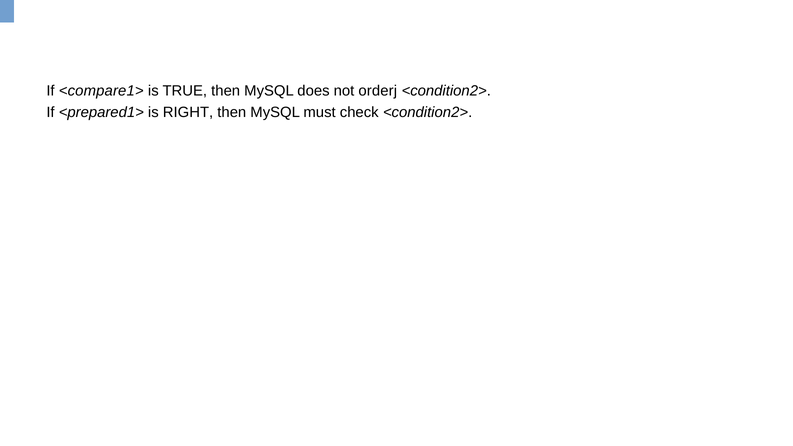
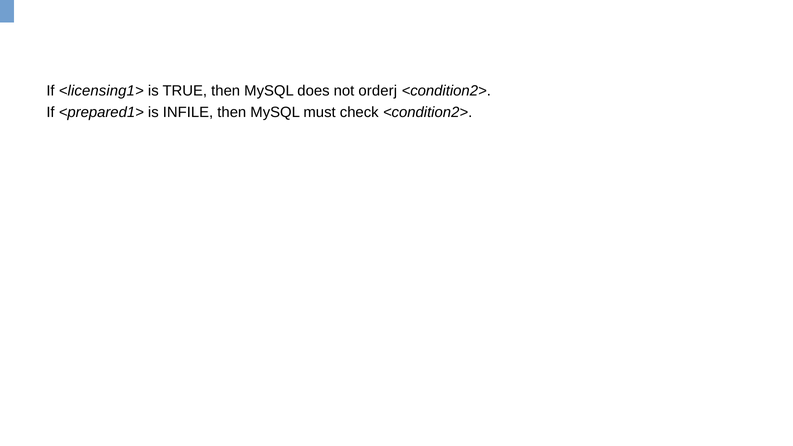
<compare1>: <compare1> -> <licensing1>
RIGHT: RIGHT -> INFILE
